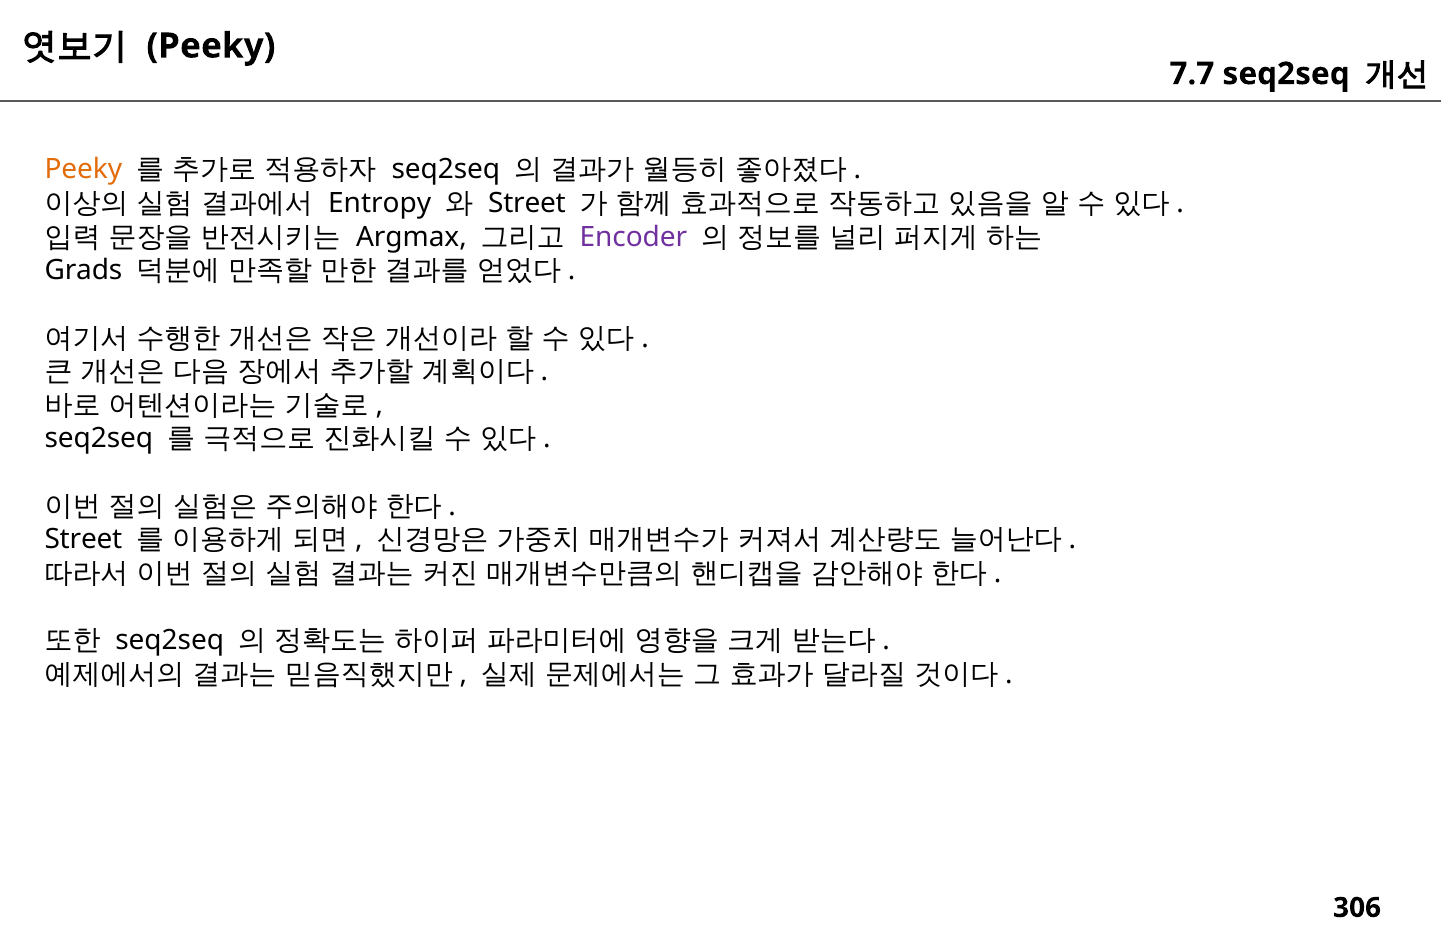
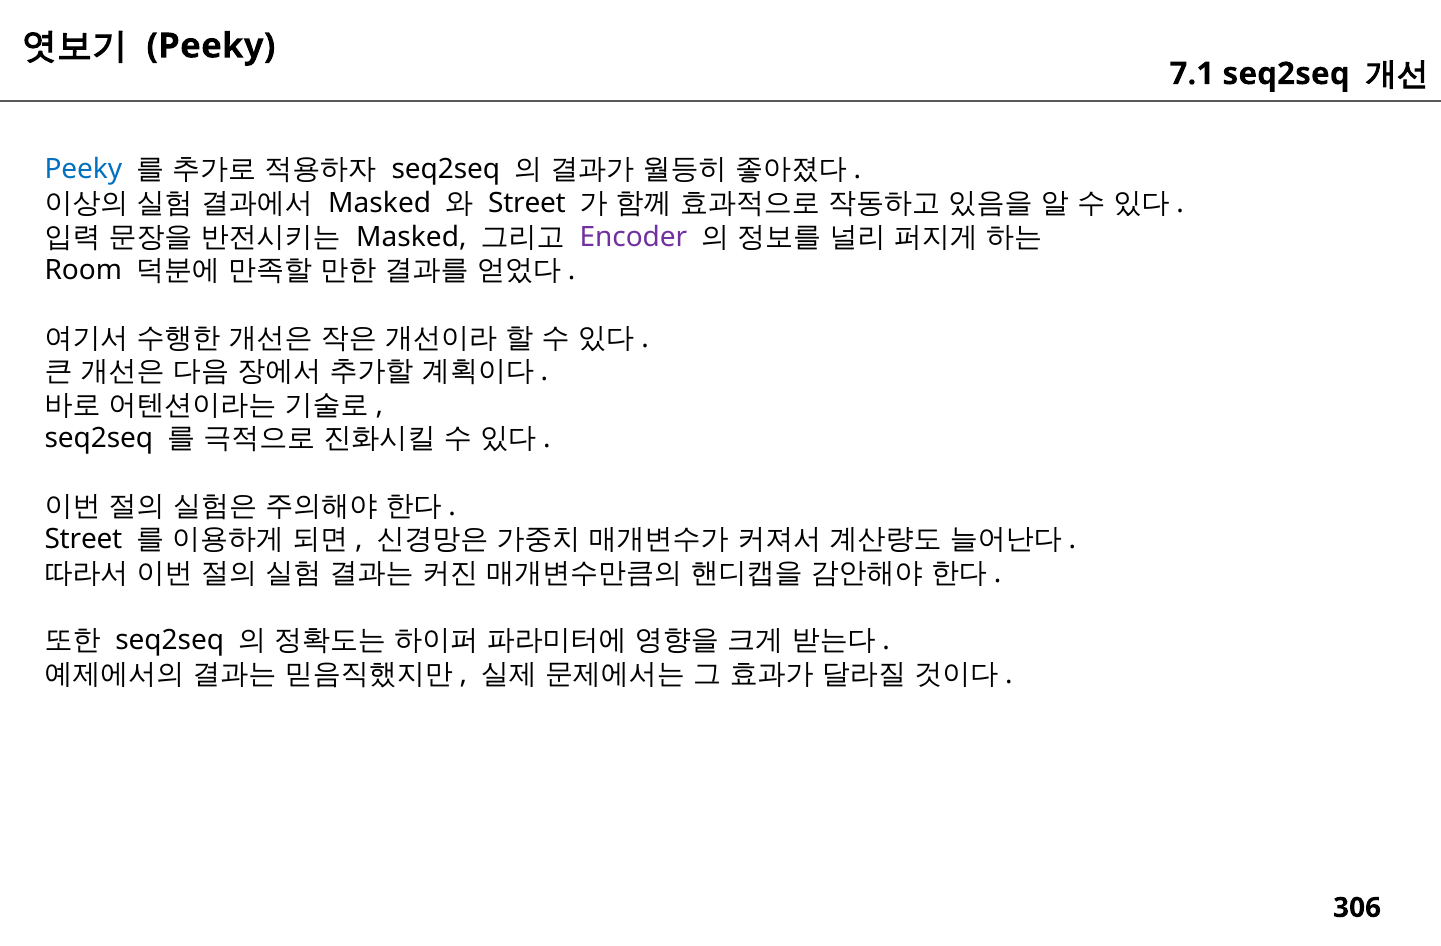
7.7: 7.7 -> 7.1
Peeky at (83, 170) colour: orange -> blue
Entropy at (380, 203): Entropy -> Masked
Argmax at (411, 237): Argmax -> Masked
Grads: Grads -> Room
